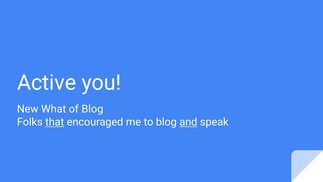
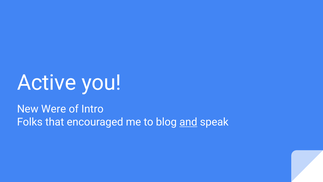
What: What -> Were
of Blog: Blog -> Intro
that underline: present -> none
